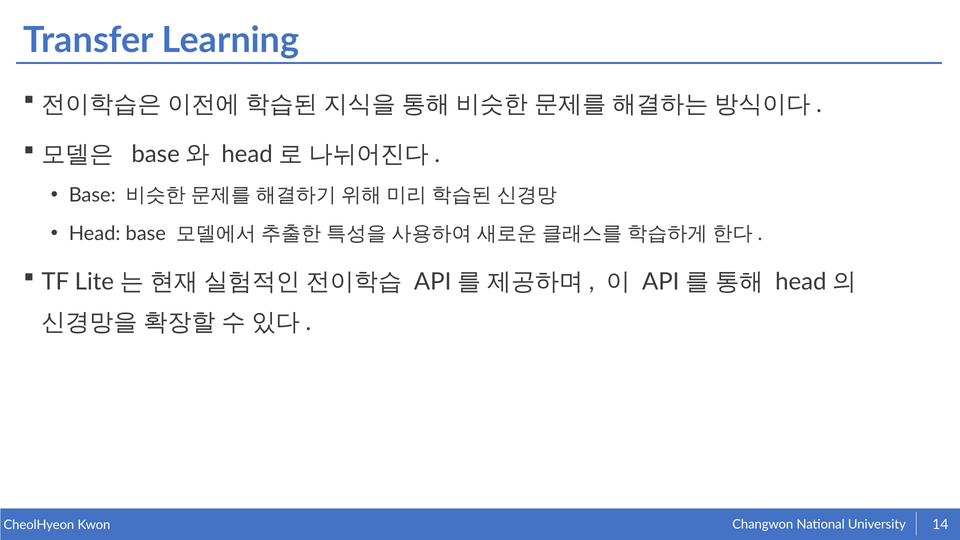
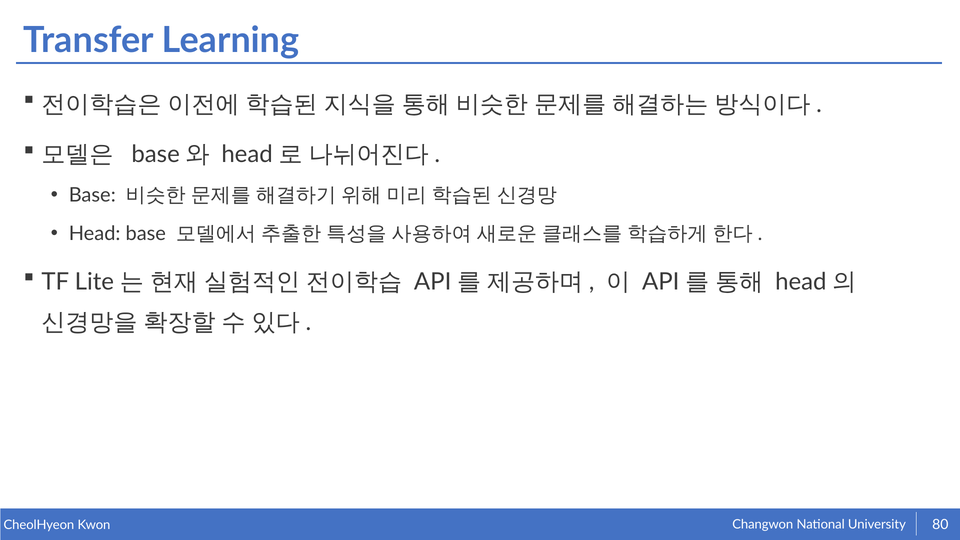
14: 14 -> 80
